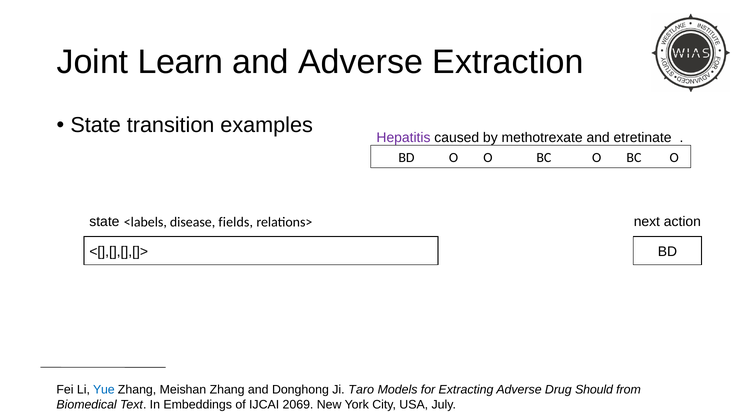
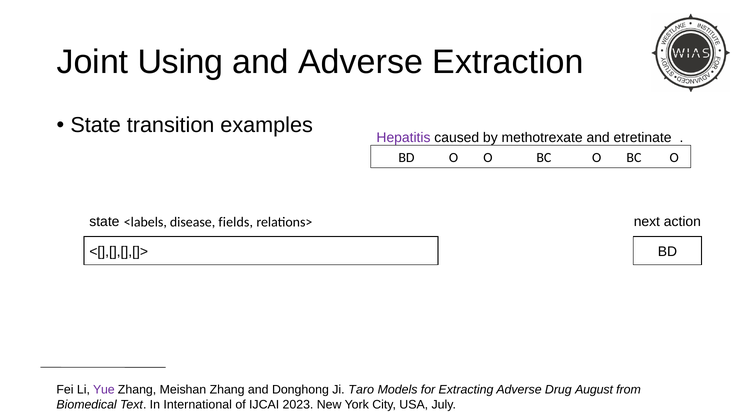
Learn: Learn -> Using
Yue colour: blue -> purple
Should: Should -> August
Embeddings: Embeddings -> International
2069: 2069 -> 2023
